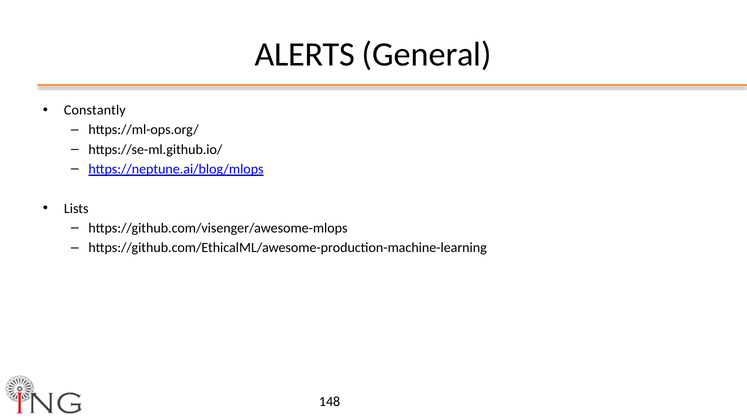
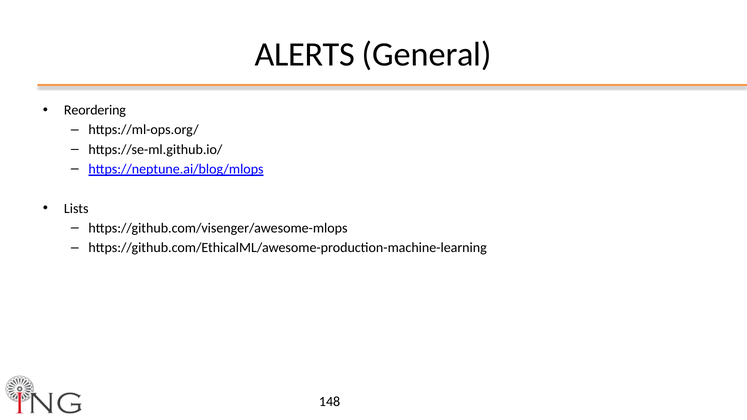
Constantly: Constantly -> Reordering
